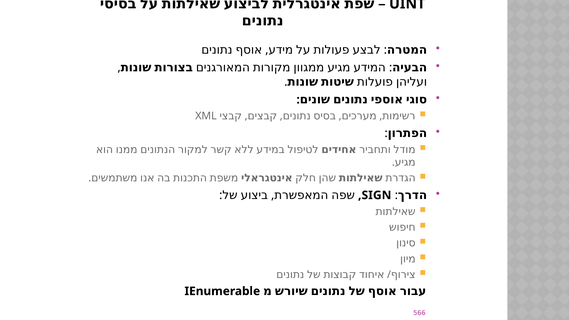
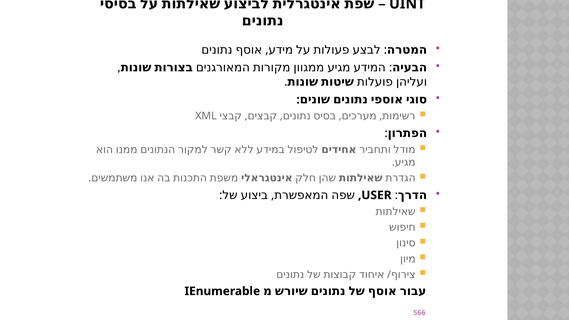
SIGN: SIGN -> USER
